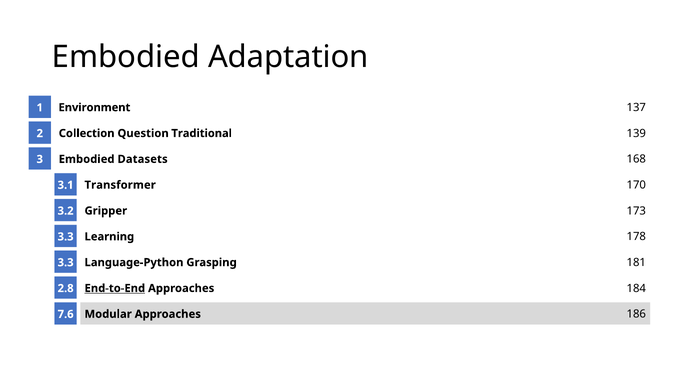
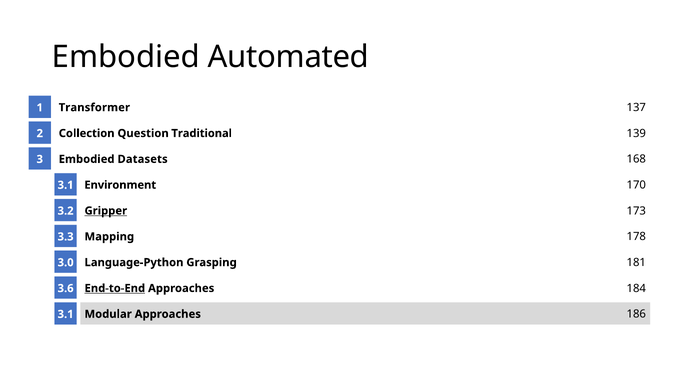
Adaptation: Adaptation -> Automated
Environment: Environment -> Transformer
Transformer: Transformer -> Environment
Gripper underline: none -> present
Learning: Learning -> Mapping
3.3 at (66, 262): 3.3 -> 3.0
2.8: 2.8 -> 3.6
7.6 at (66, 314): 7.6 -> 3.1
